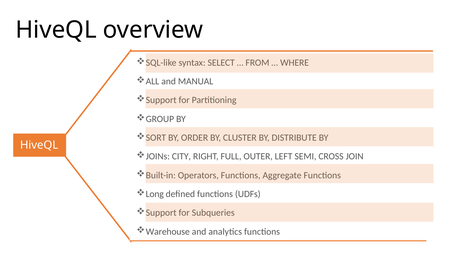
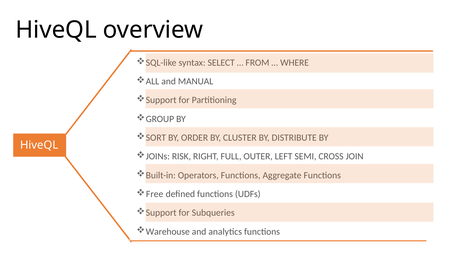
CITY: CITY -> RISK
Long: Long -> Free
